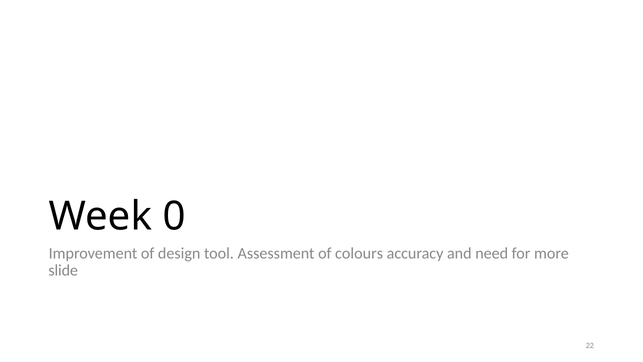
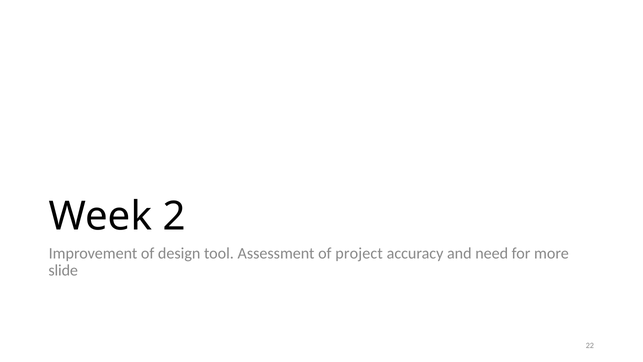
0: 0 -> 2
colours: colours -> project
